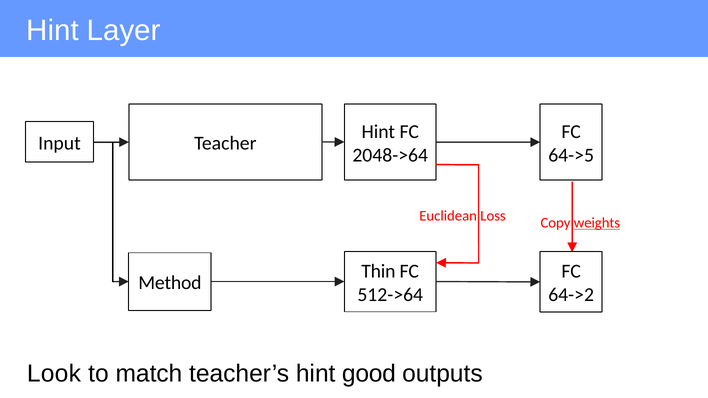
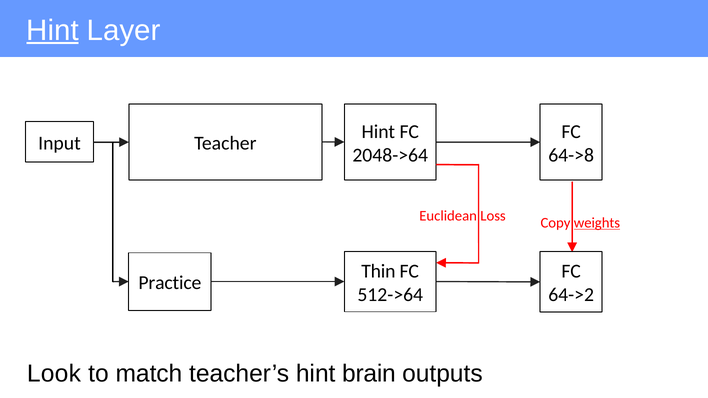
Hint at (52, 30) underline: none -> present
64->5: 64->5 -> 64->8
Method: Method -> Practice
good: good -> brain
